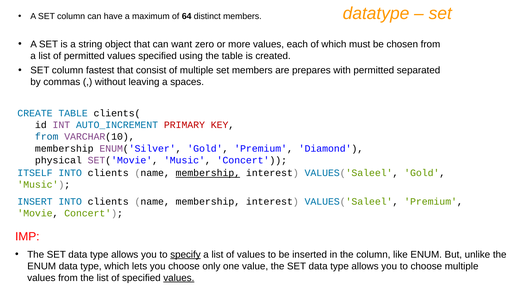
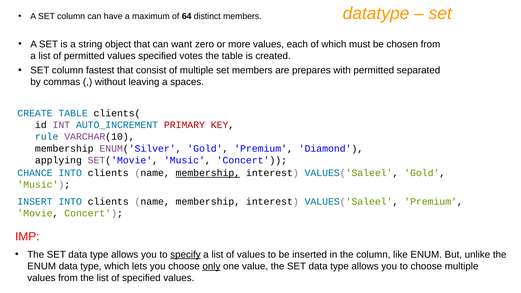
using: using -> votes
from at (47, 137): from -> rule
physical: physical -> applying
ITSELF: ITSELF -> CHANCE
only underline: none -> present
values at (179, 278) underline: present -> none
